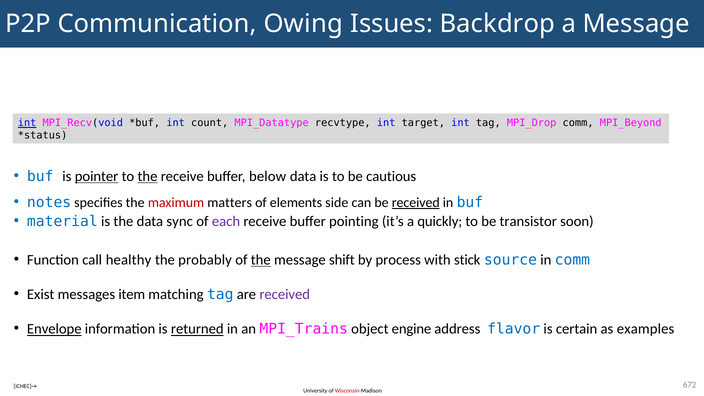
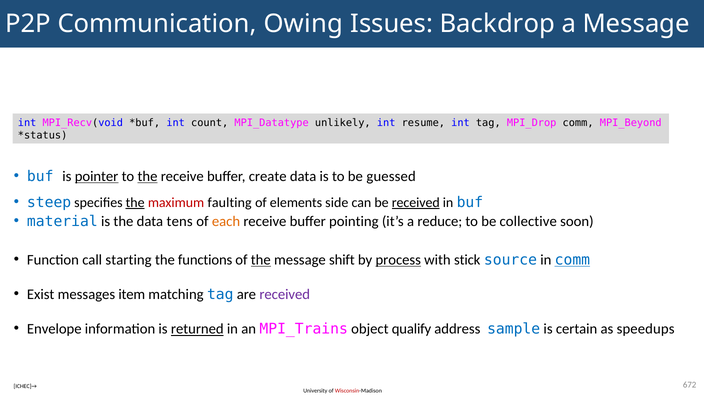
int at (27, 123) underline: present -> none
recvtype: recvtype -> unlikely
target: target -> resume
below: below -> create
cautious: cautious -> guessed
notes: notes -> steep
the at (135, 202) underline: none -> present
matters: matters -> faulting
sync: sync -> tens
each colour: purple -> orange
quickly: quickly -> reduce
transistor: transistor -> collective
healthy: healthy -> starting
probably: probably -> functions
process underline: none -> present
comm at (572, 260) underline: none -> present
Envelope underline: present -> none
engine: engine -> qualify
flavor: flavor -> sample
examples: examples -> speedups
